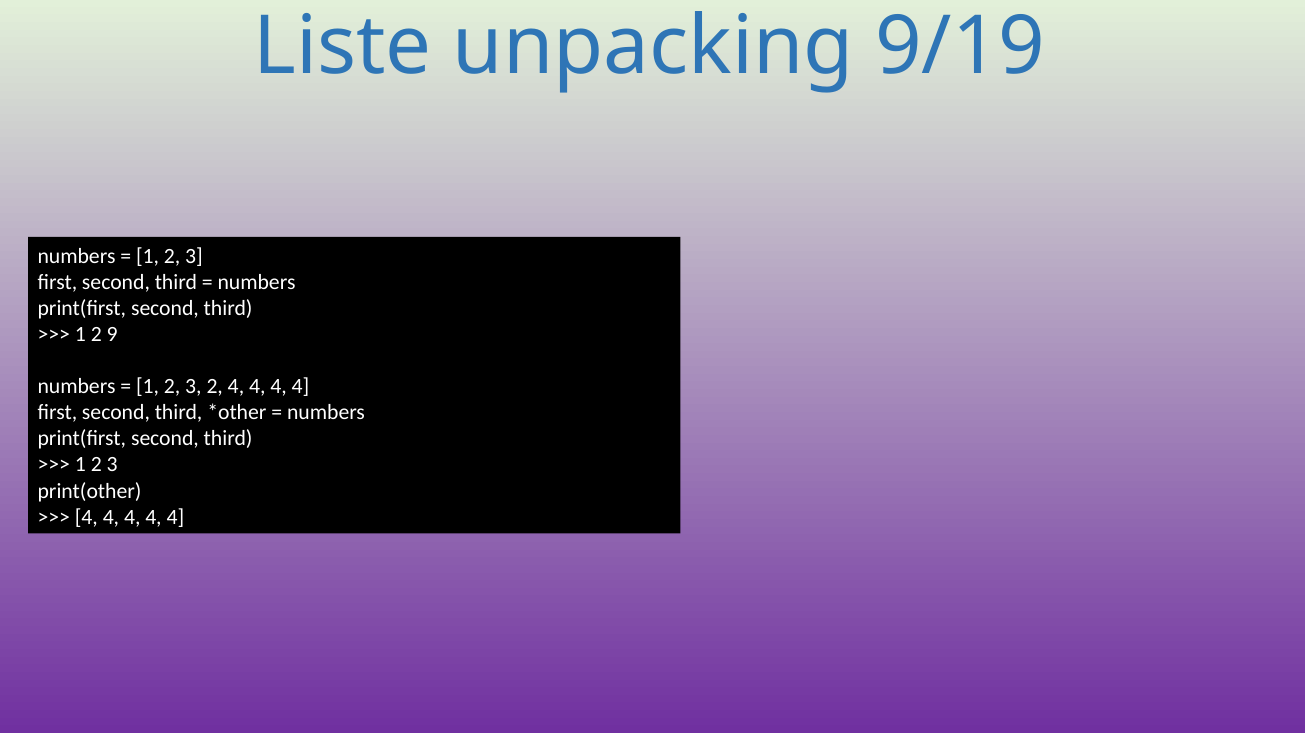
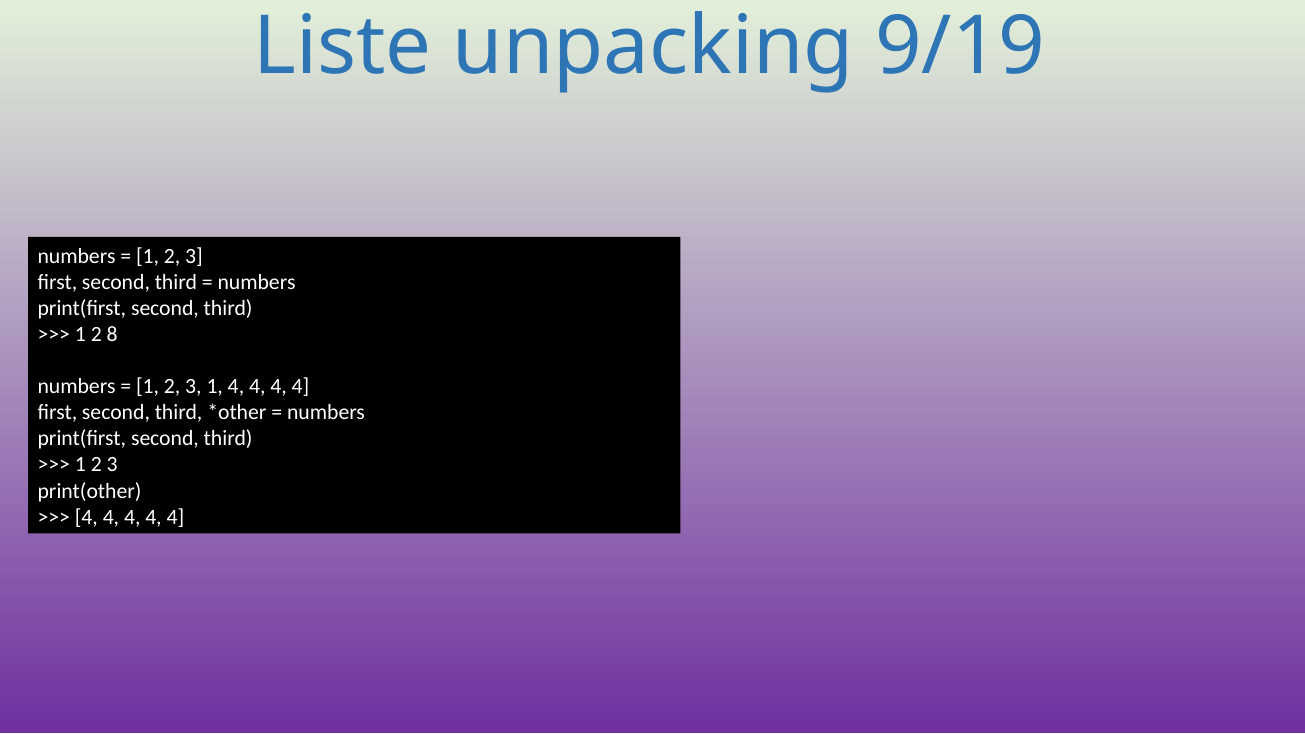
9: 9 -> 8
3 2: 2 -> 1
